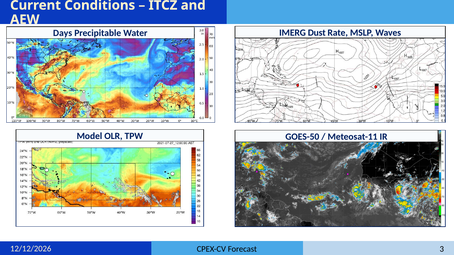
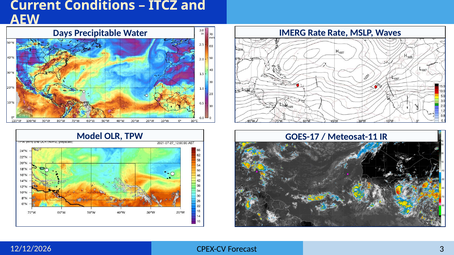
IMERG Dust: Dust -> Rate
GOES-50: GOES-50 -> GOES-17
